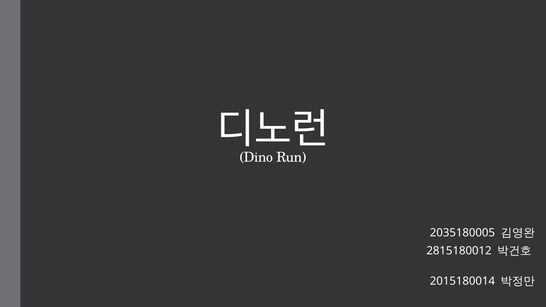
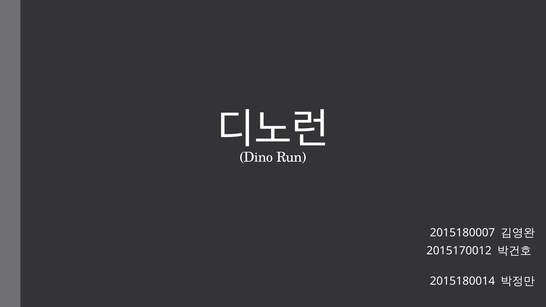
2035180005: 2035180005 -> 2015180007
2815180012: 2815180012 -> 2015170012
